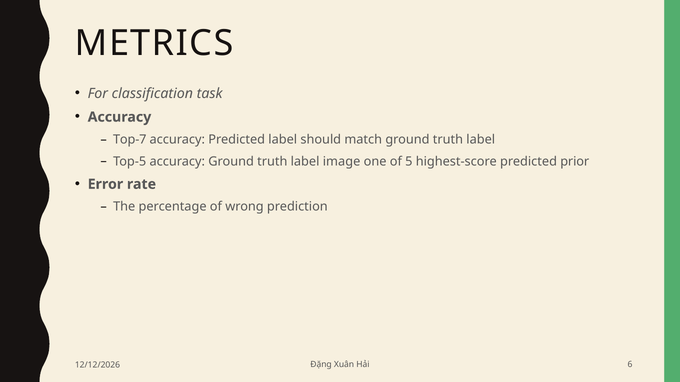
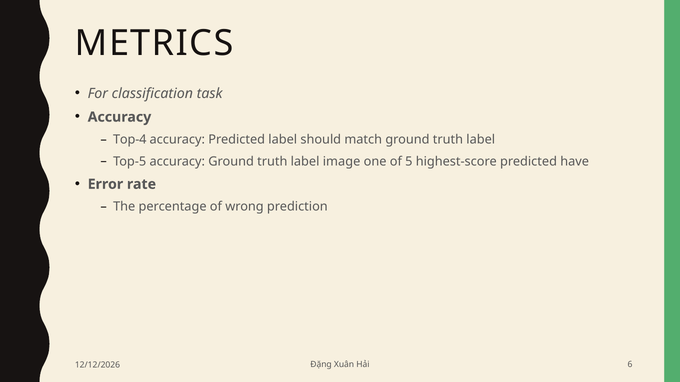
Top-7: Top-7 -> Top-4
prior: prior -> have
